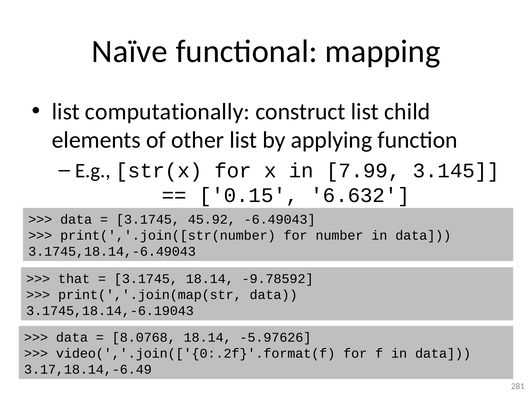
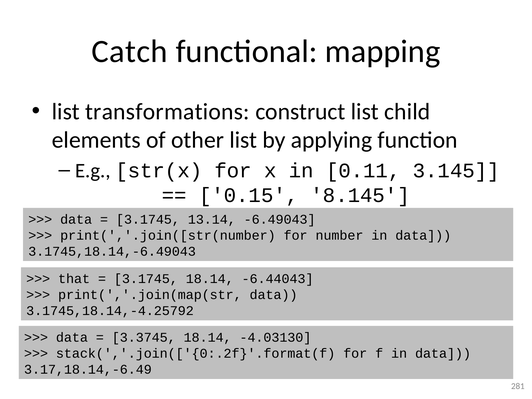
Naïve: Naïve -> Catch
computationally: computationally -> transformations
7.99: 7.99 -> 0.11
6.632: 6.632 -> 8.145
45.92: 45.92 -> 13.14
-9.78592: -9.78592 -> -6.44043
3.1745,18.14,-6.19043: 3.1745,18.14,-6.19043 -> 3.1745,18.14,-4.25792
8.0768: 8.0768 -> 3.3745
-5.97626: -5.97626 -> -4.03130
video(','.join(['{0:.2f}'.format(f: video(','.join(['{0:.2f}'.format(f -> stack(','.join(['{0:.2f}'.format(f
